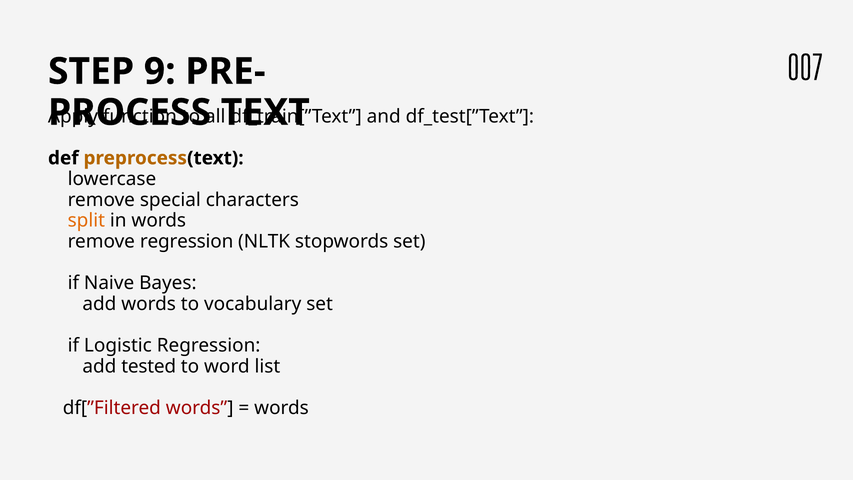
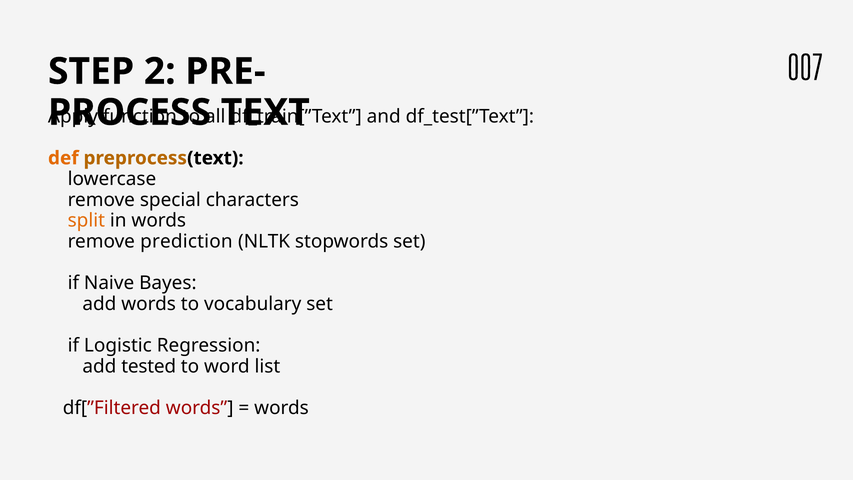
9: 9 -> 2
def colour: black -> orange
remove regression: regression -> prediction
